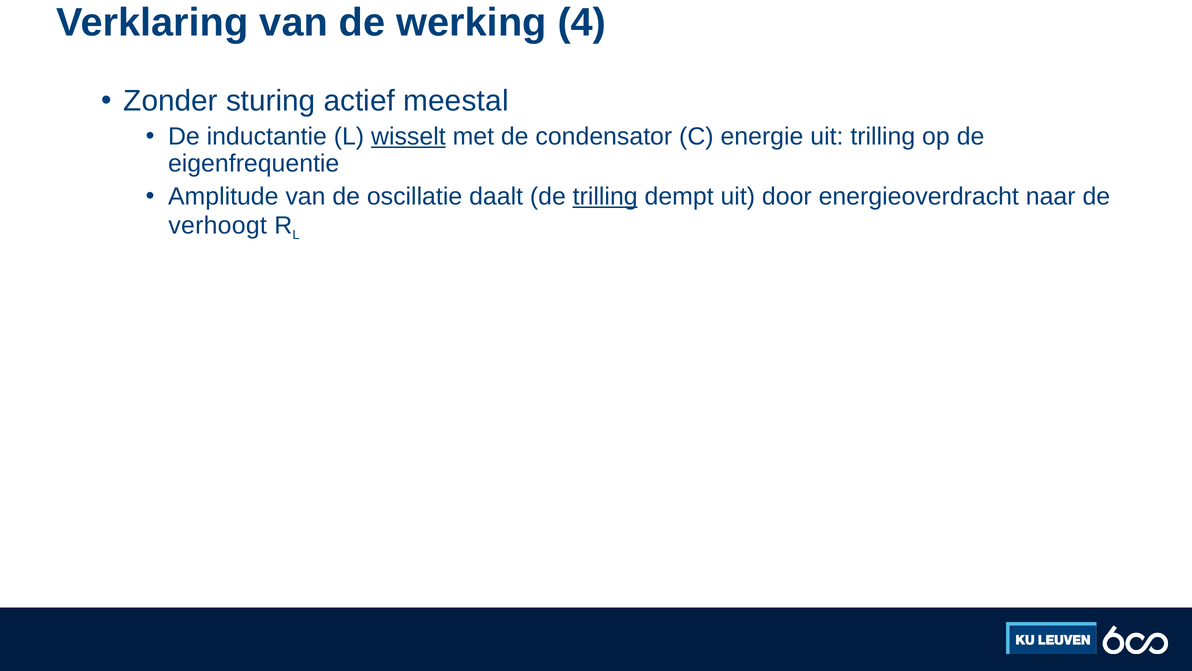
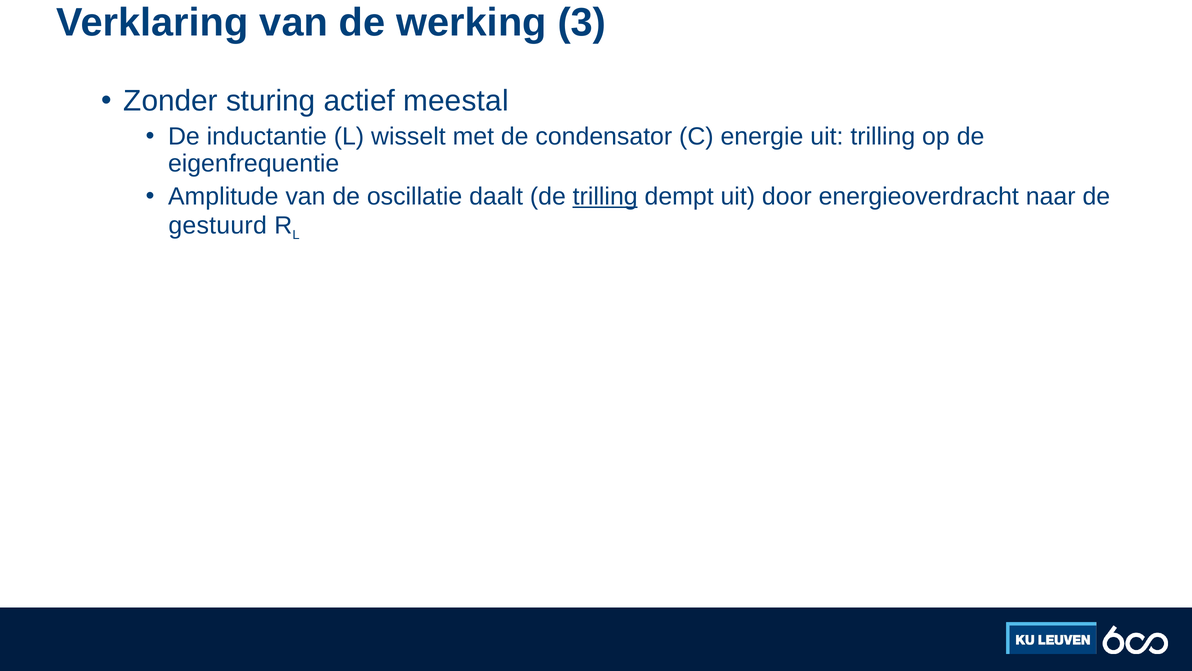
4: 4 -> 3
wisselt underline: present -> none
verhoogt: verhoogt -> gestuurd
